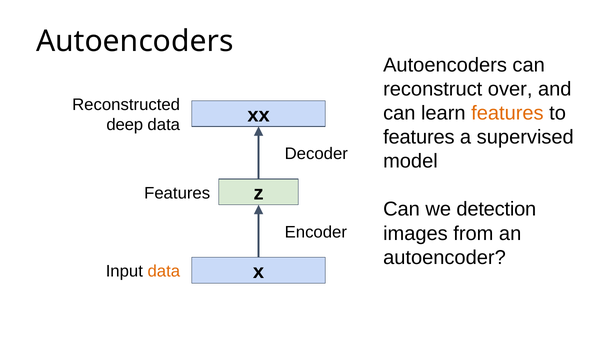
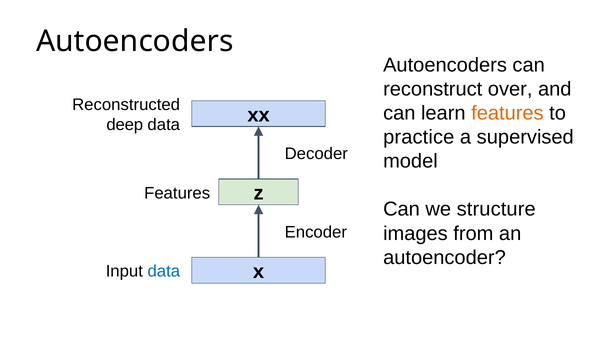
features at (419, 138): features -> practice
detection: detection -> structure
data at (164, 272) colour: orange -> blue
